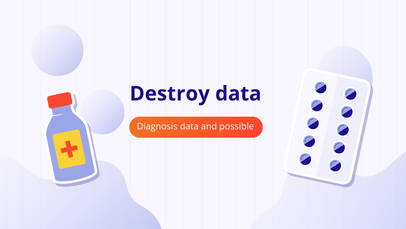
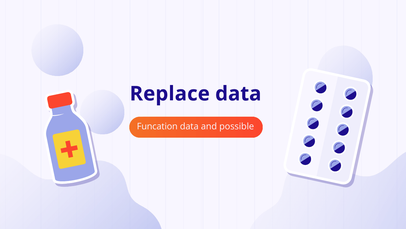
Destroy: Destroy -> Replace
Diagnosis: Diagnosis -> Funcation
